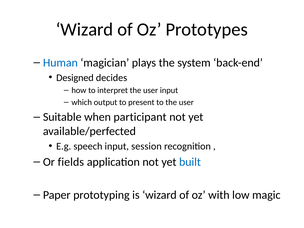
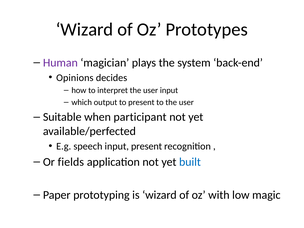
Human colour: blue -> purple
Designed: Designed -> Opinions
input session: session -> present
